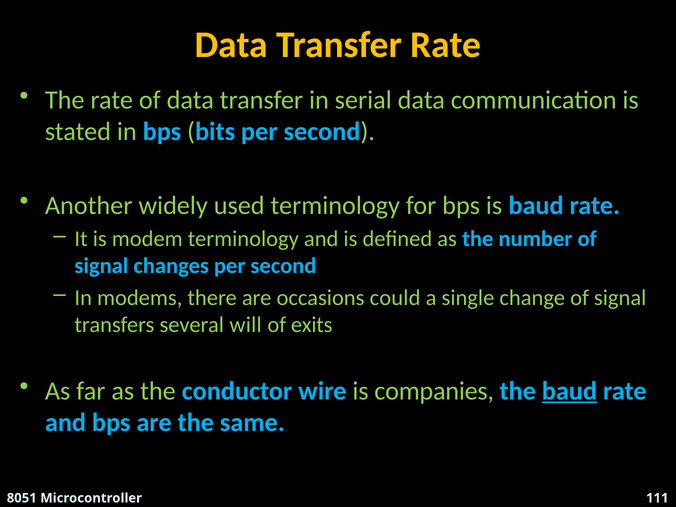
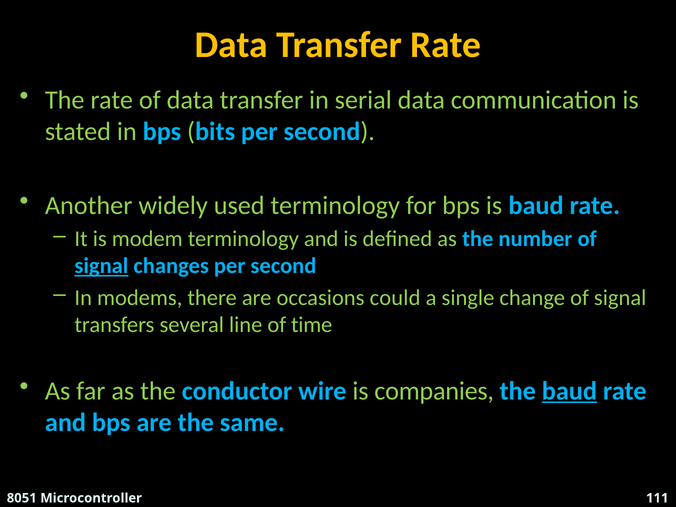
signal at (101, 266) underline: none -> present
will: will -> line
exits: exits -> time
